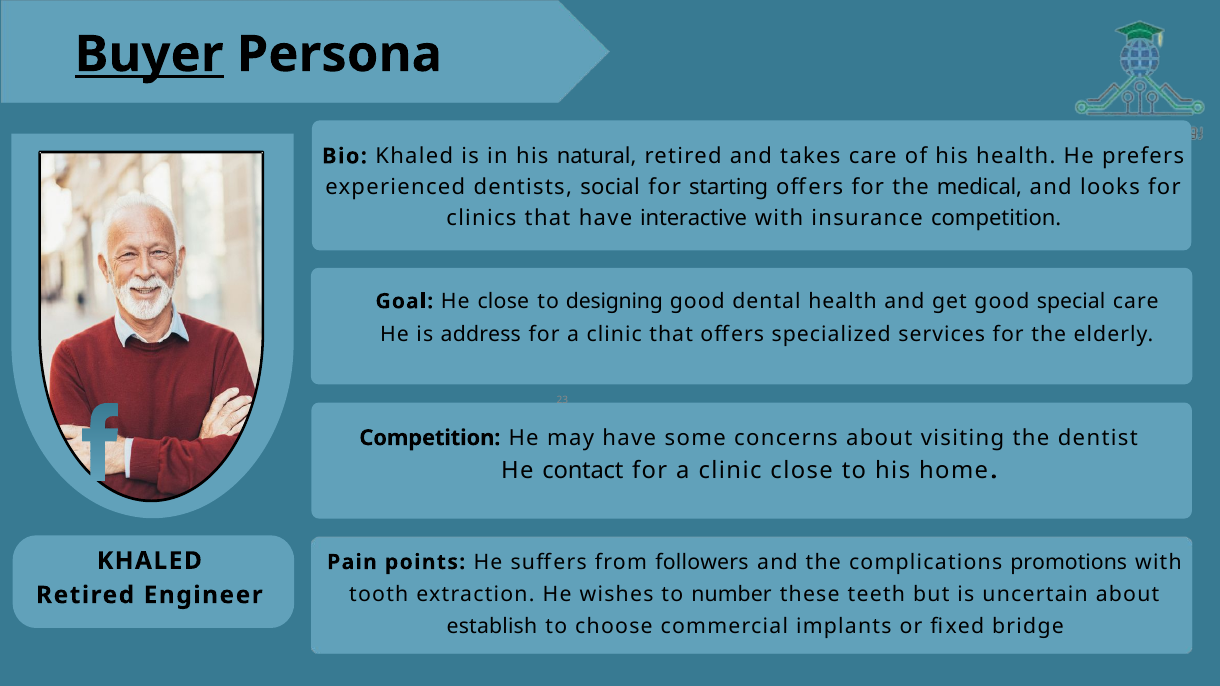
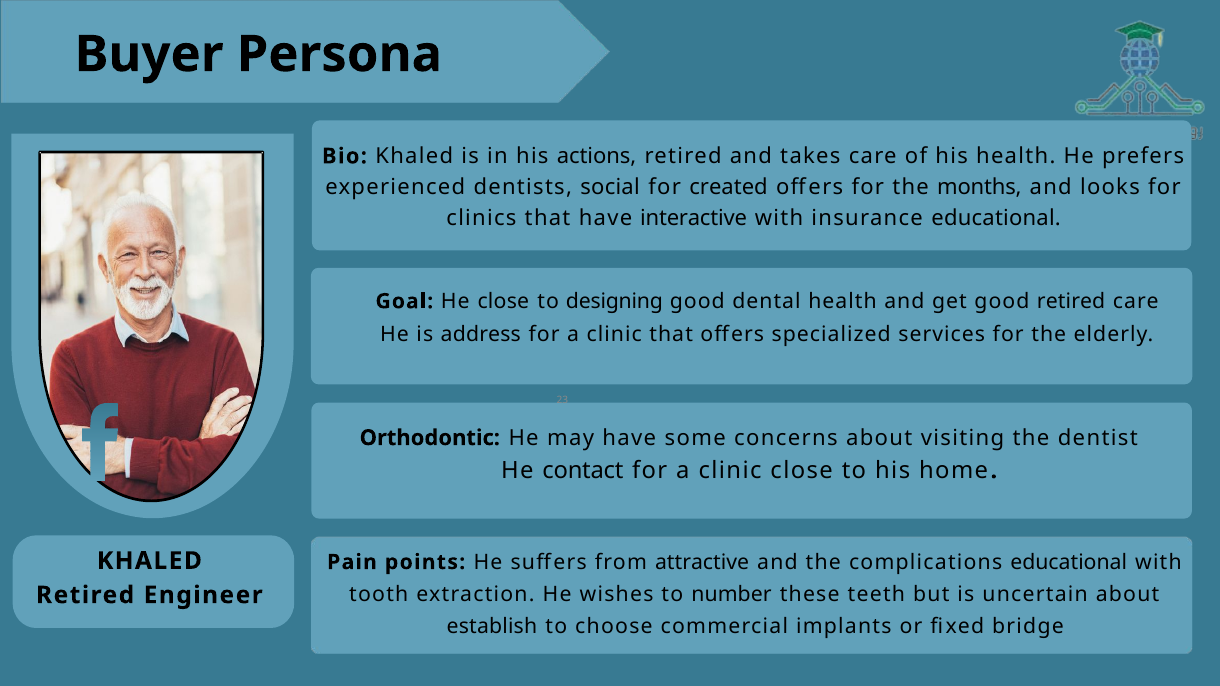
Buyer underline: present -> none
natural: natural -> actions
starting: starting -> created
medical: medical -> months
insurance competition: competition -> educational
good special: special -> retired
Competition at (430, 438): Competition -> Orthodontic
followers: followers -> attractive
complications promotions: promotions -> educational
